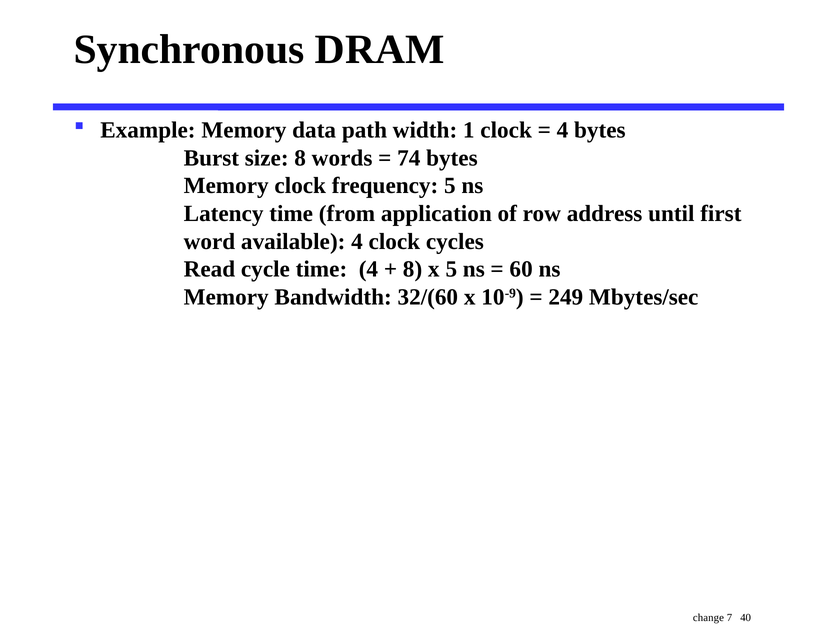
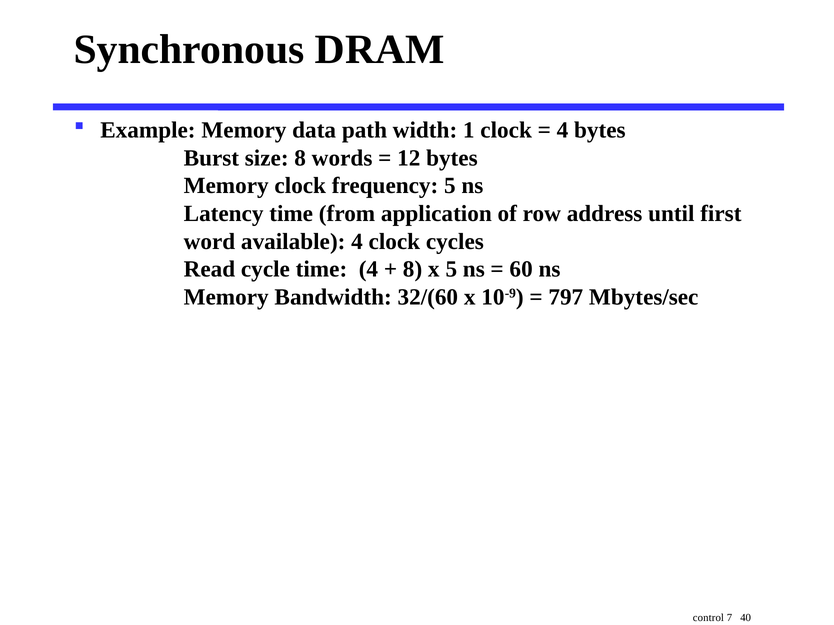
74: 74 -> 12
249: 249 -> 797
change: change -> control
